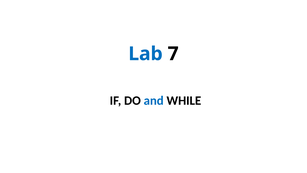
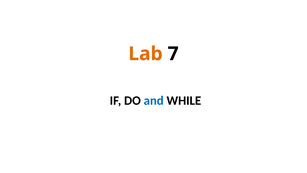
Lab colour: blue -> orange
